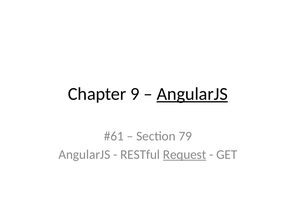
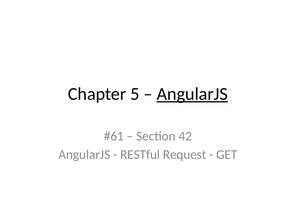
9: 9 -> 5
79: 79 -> 42
Request underline: present -> none
